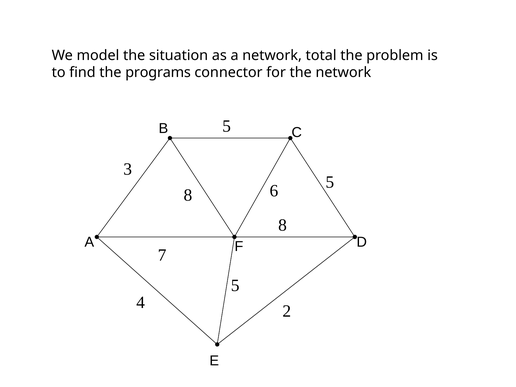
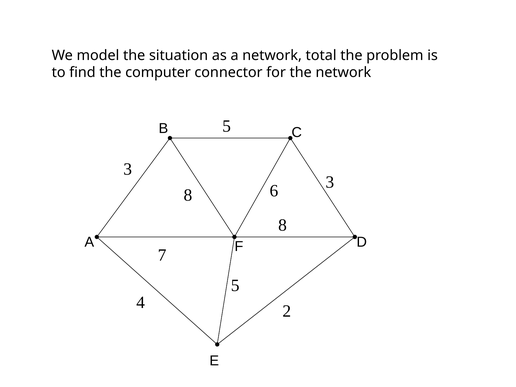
programs: programs -> computer
6 5: 5 -> 3
